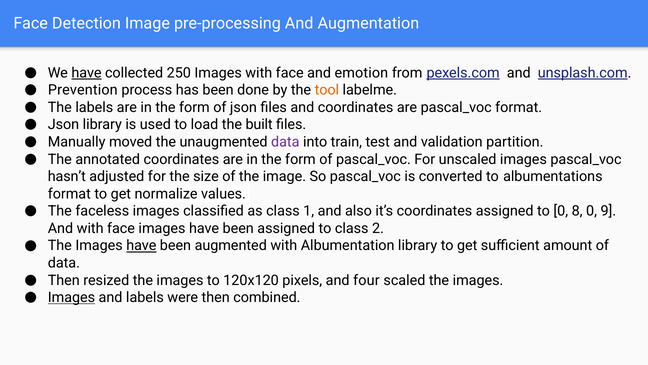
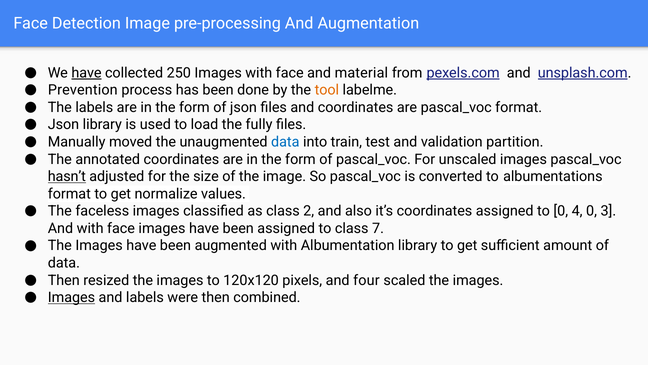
emotion: emotion -> material
built: built -> fully
data at (285, 142) colour: purple -> blue
hasn’t underline: none -> present
1: 1 -> 2
8: 8 -> 4
9: 9 -> 3
2: 2 -> 7
have at (141, 245) underline: present -> none
